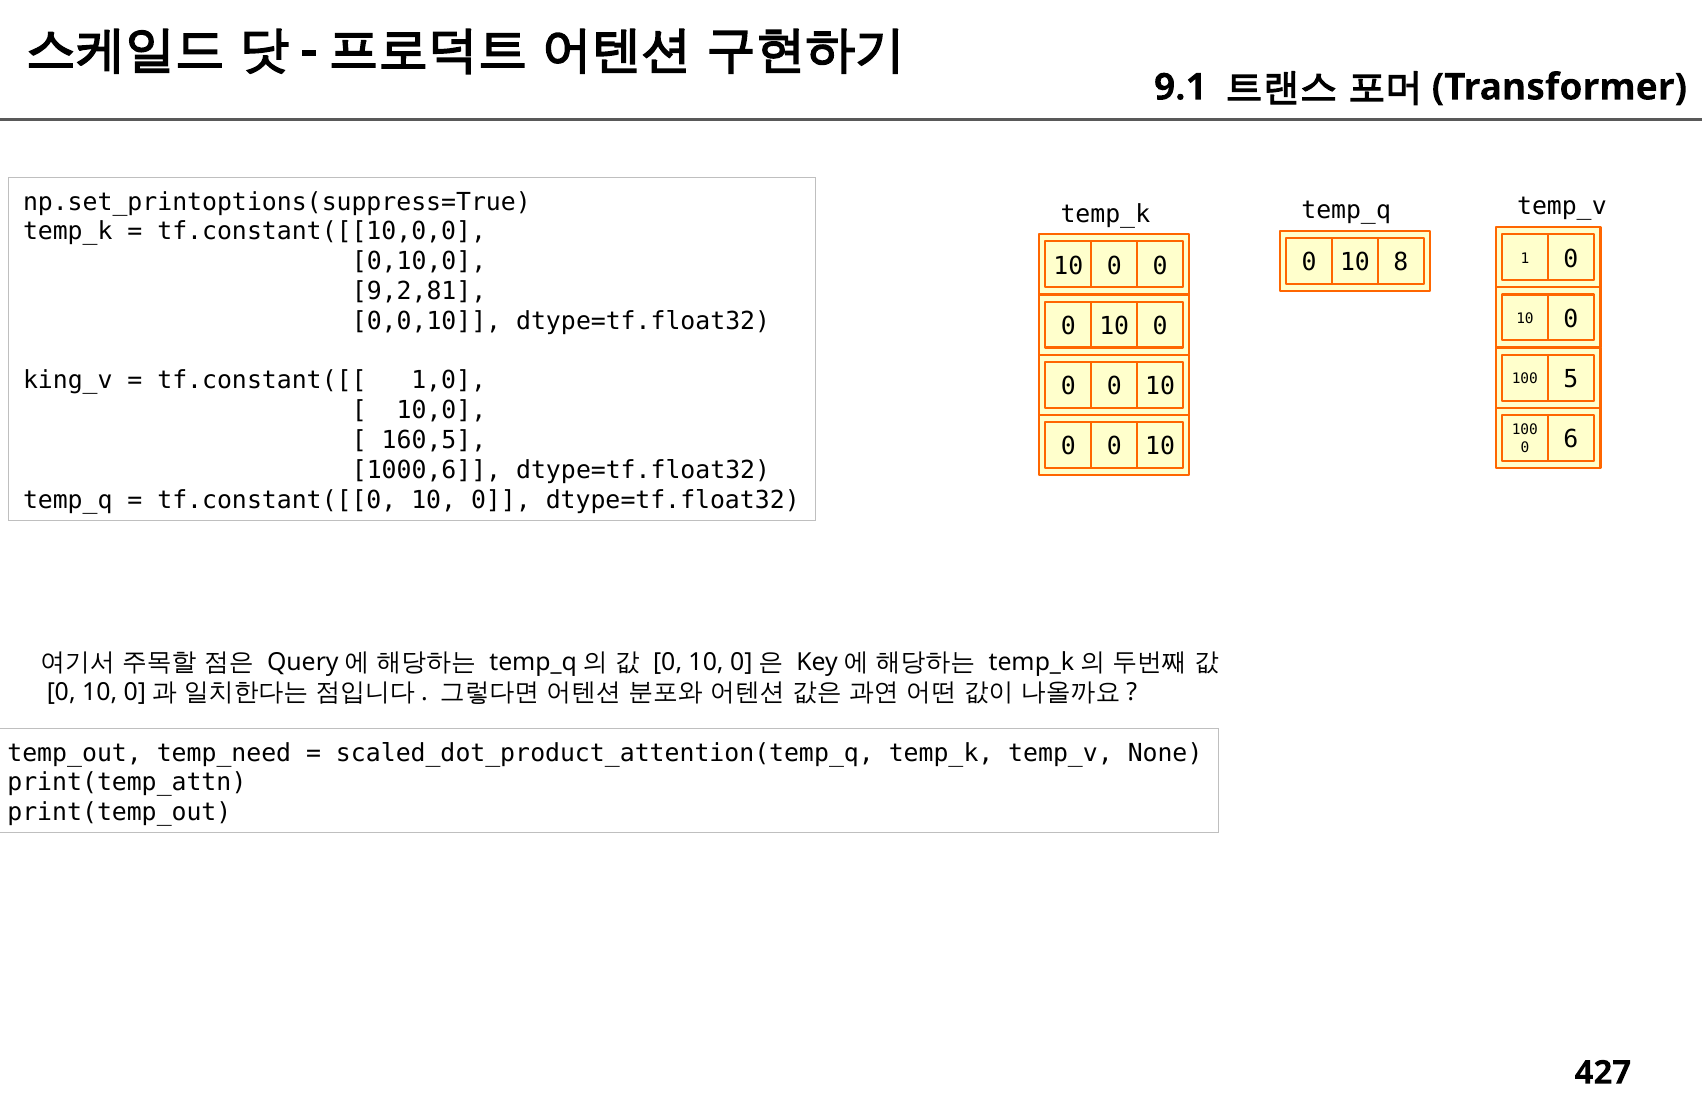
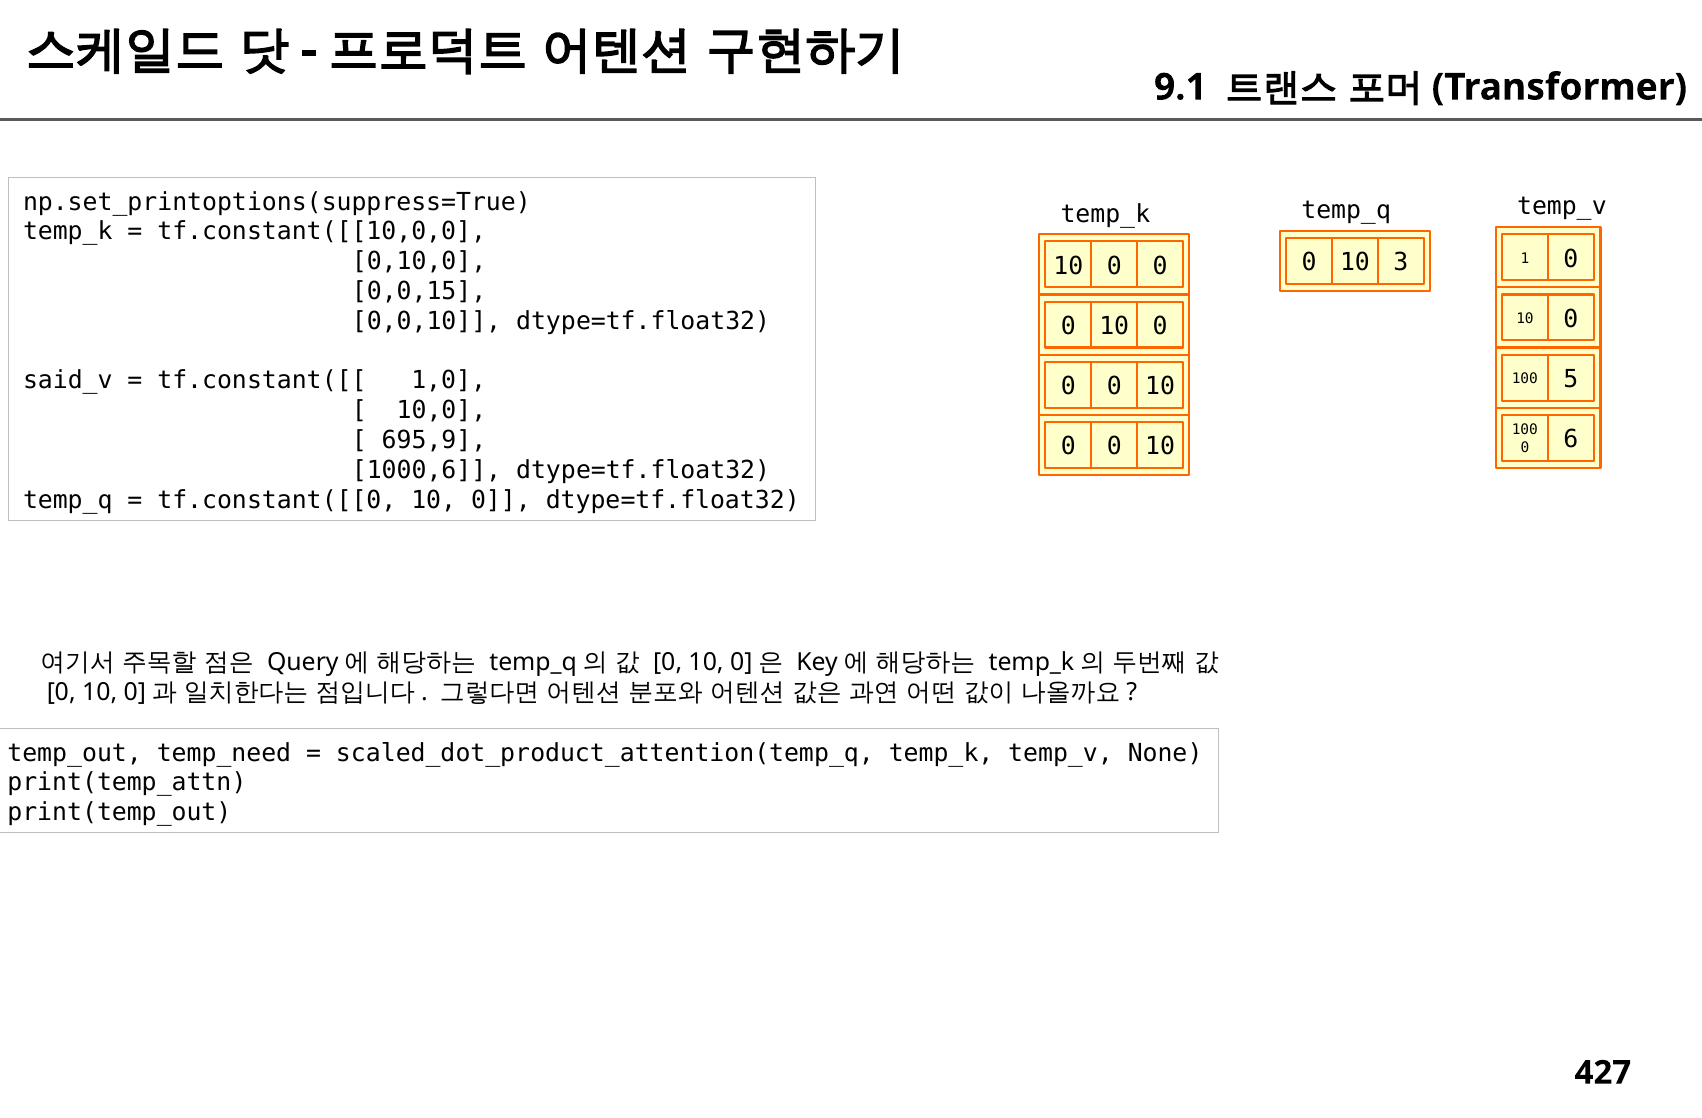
8: 8 -> 3
9,2,81: 9,2,81 -> 0,0,15
king_v: king_v -> said_v
160,5: 160,5 -> 695,9
